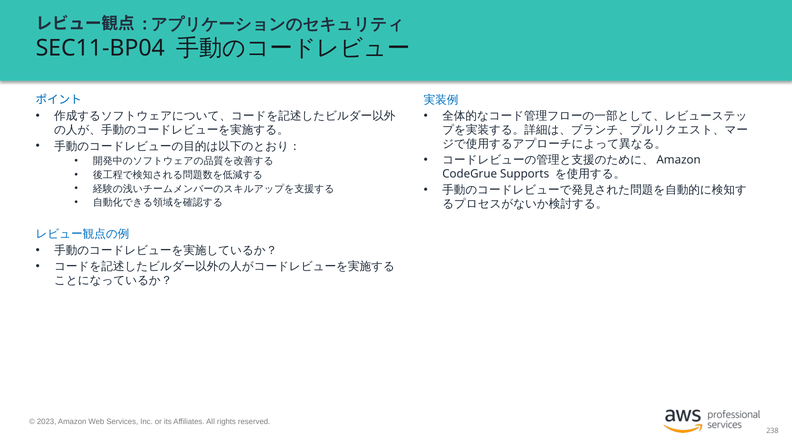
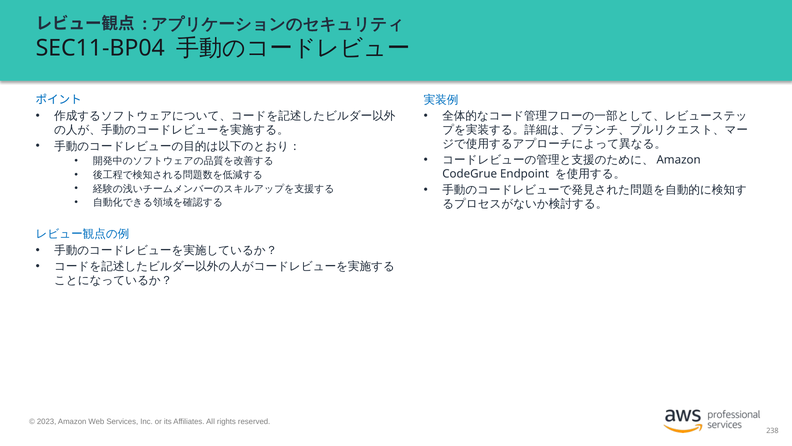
Supports: Supports -> Endpoint
